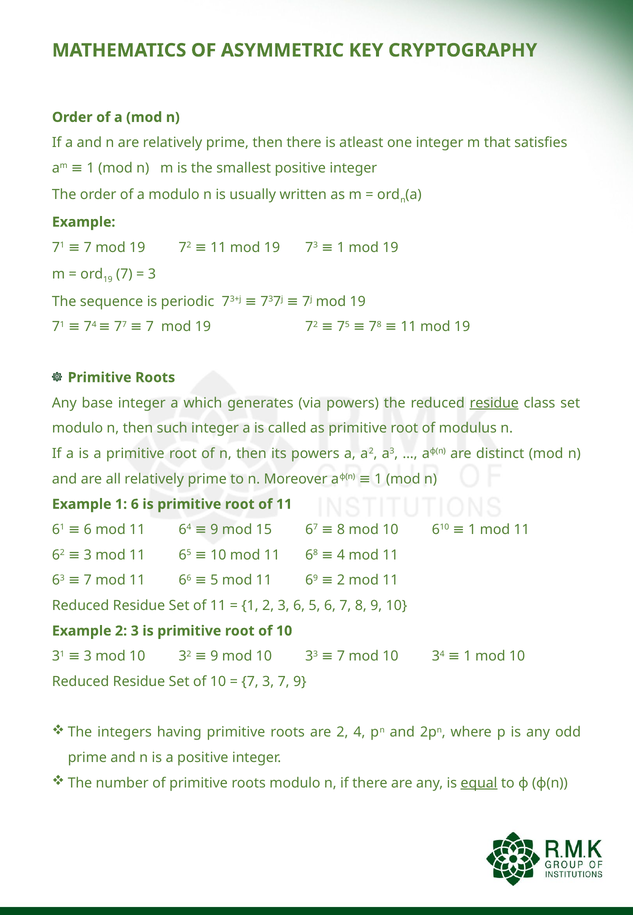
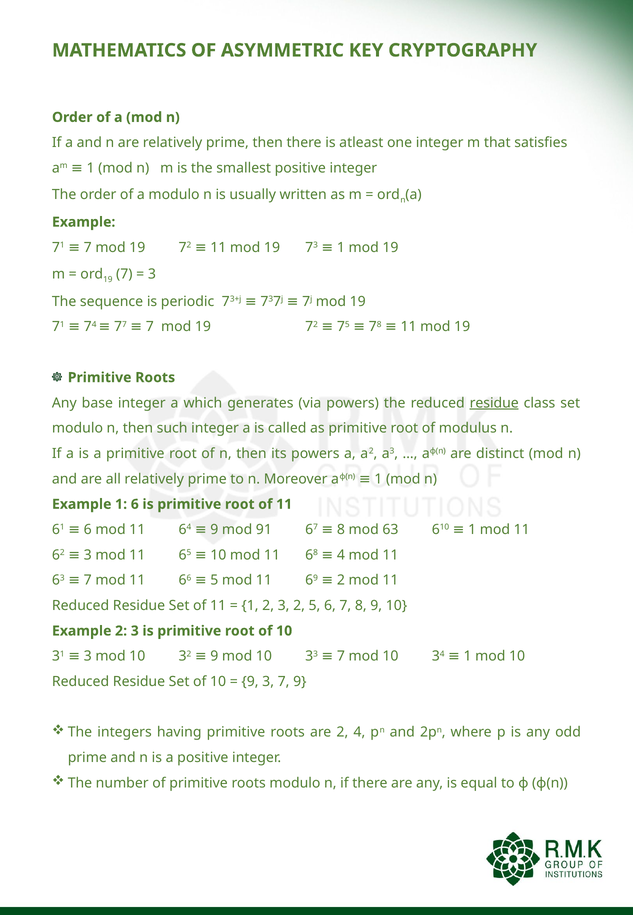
15: 15 -> 91
8 mod 10: 10 -> 63
3 6: 6 -> 2
7 at (250, 681): 7 -> 9
equal underline: present -> none
